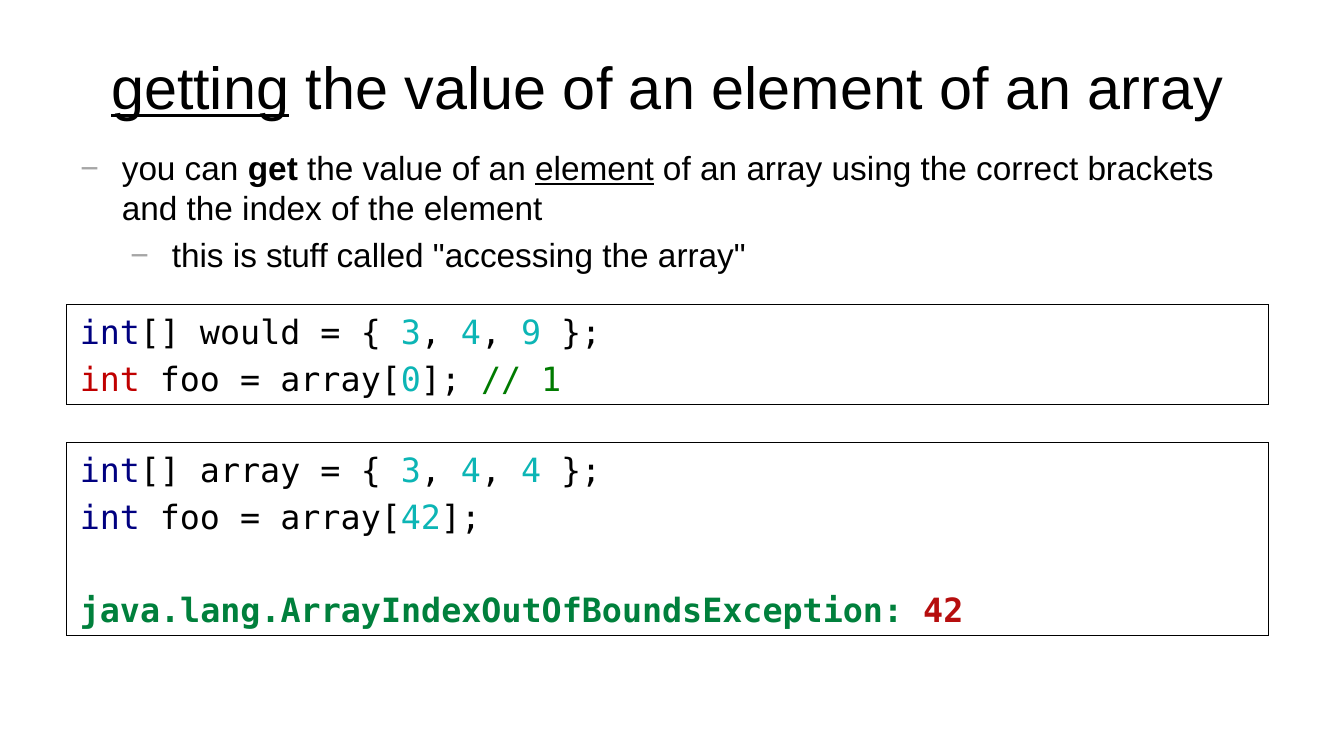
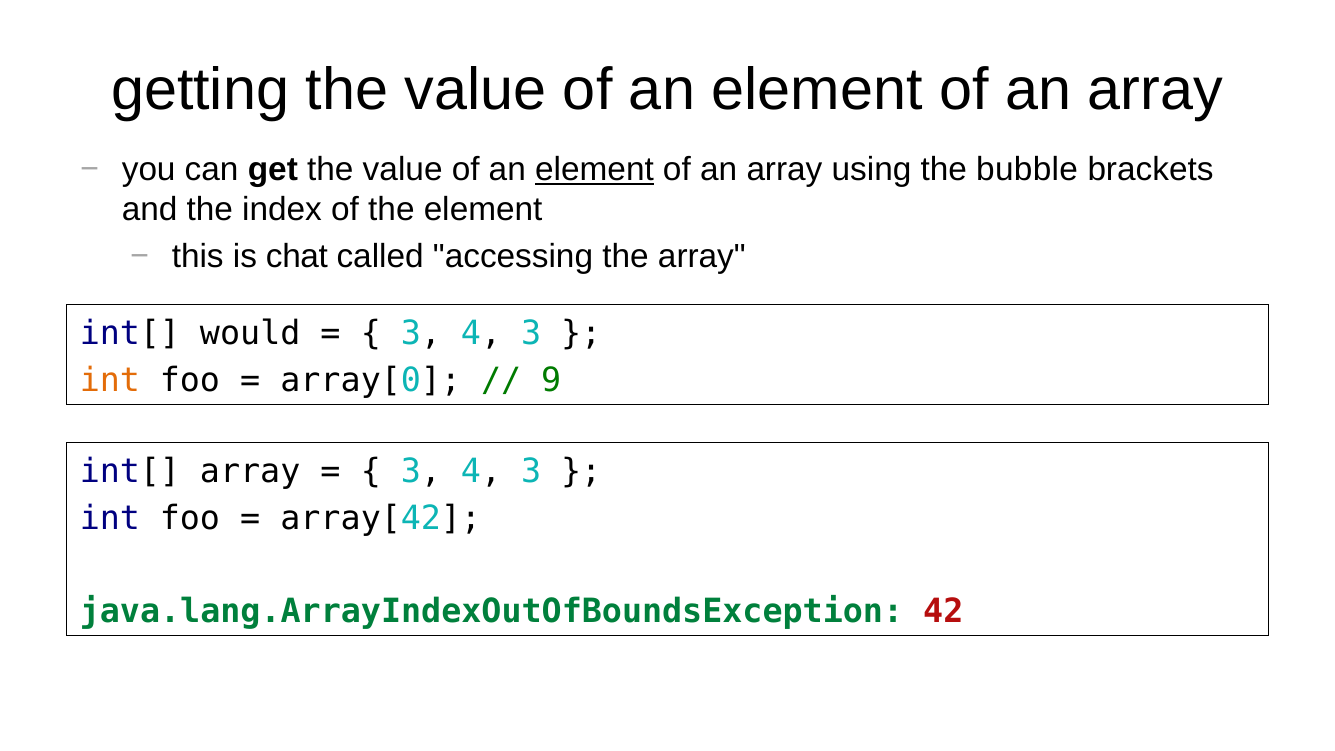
getting underline: present -> none
correct: correct -> bubble
stuff: stuff -> chat
9 at (531, 333): 9 -> 3
int at (110, 380) colour: red -> orange
1: 1 -> 9
4 at (531, 471): 4 -> 3
